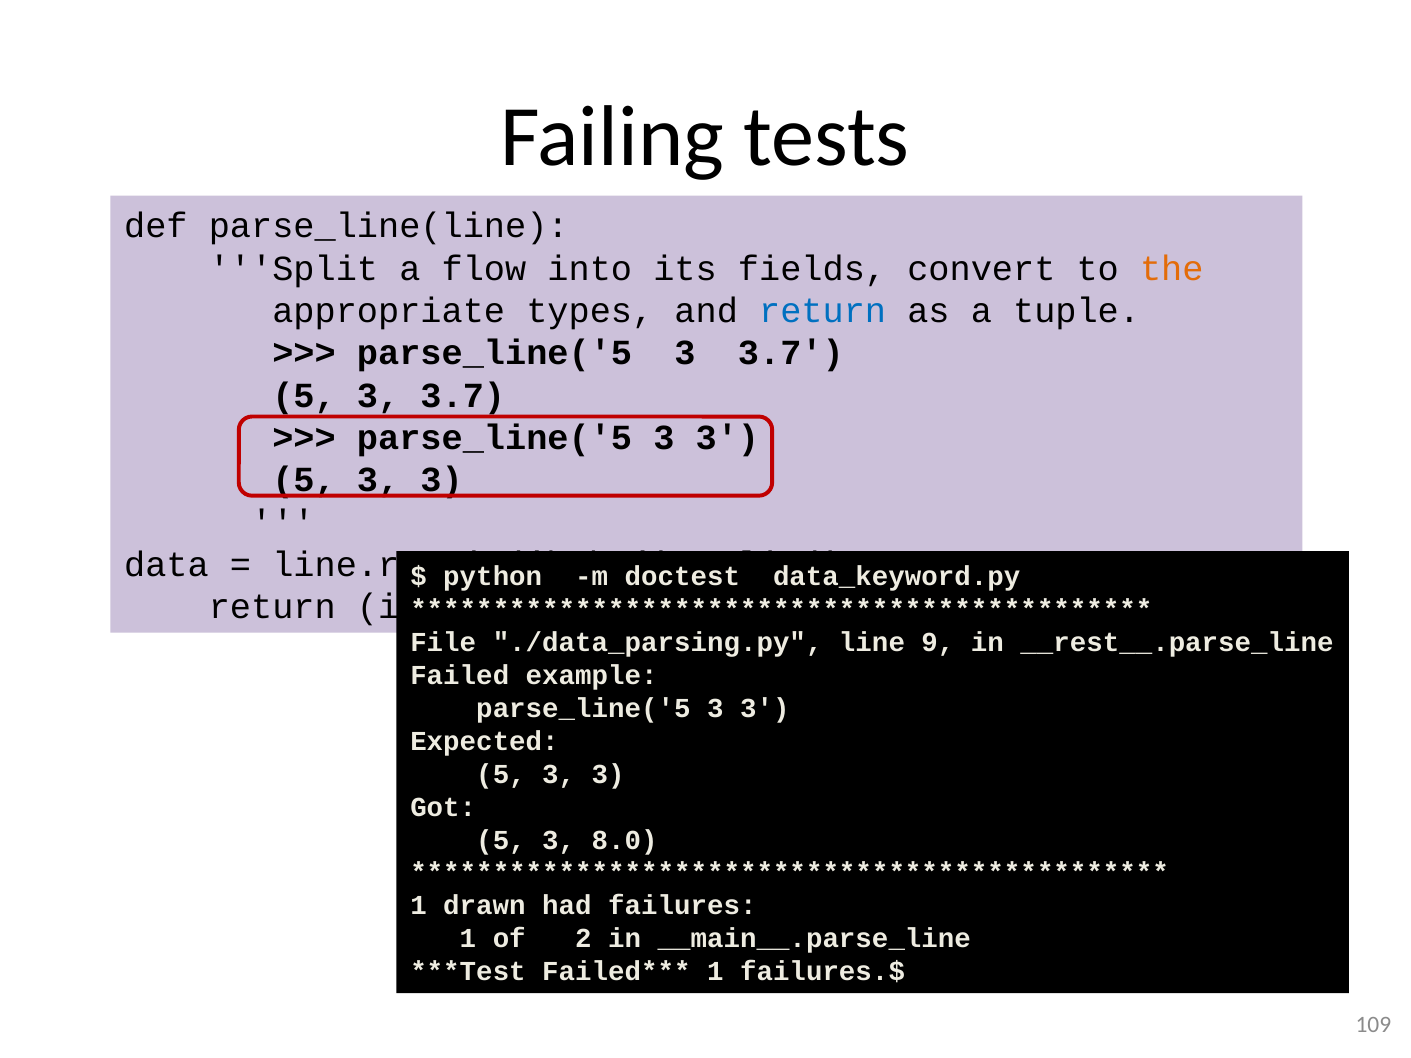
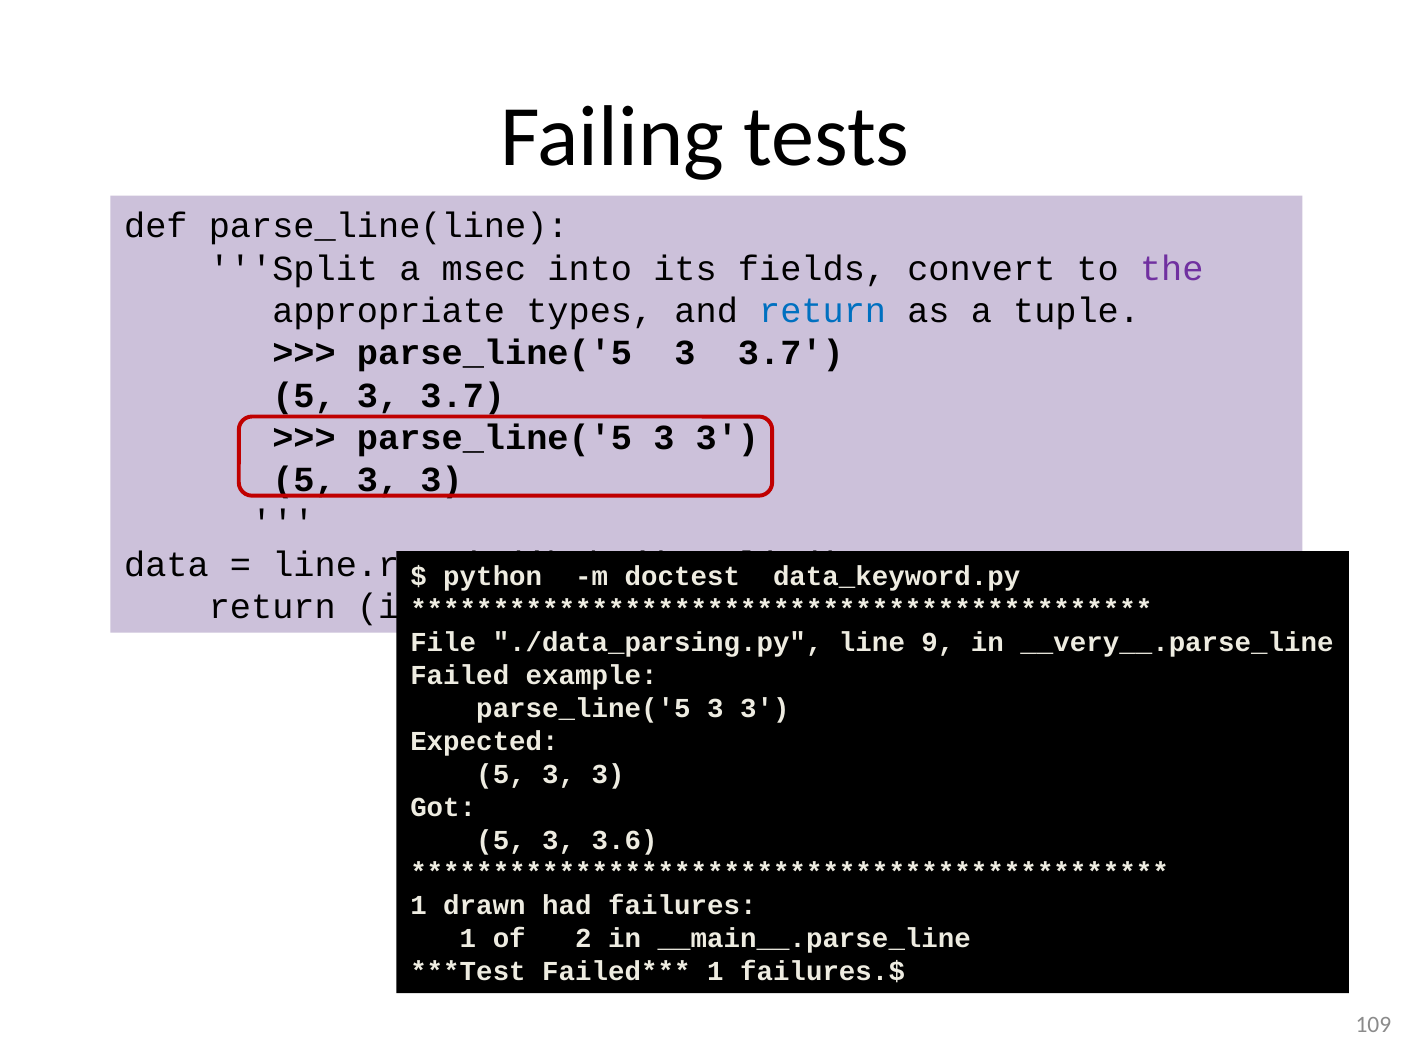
flow: flow -> msec
the colour: orange -> purple
__rest__.parse_line: __rest__.parse_line -> __very__.parse_line
8.0: 8.0 -> 3.6
